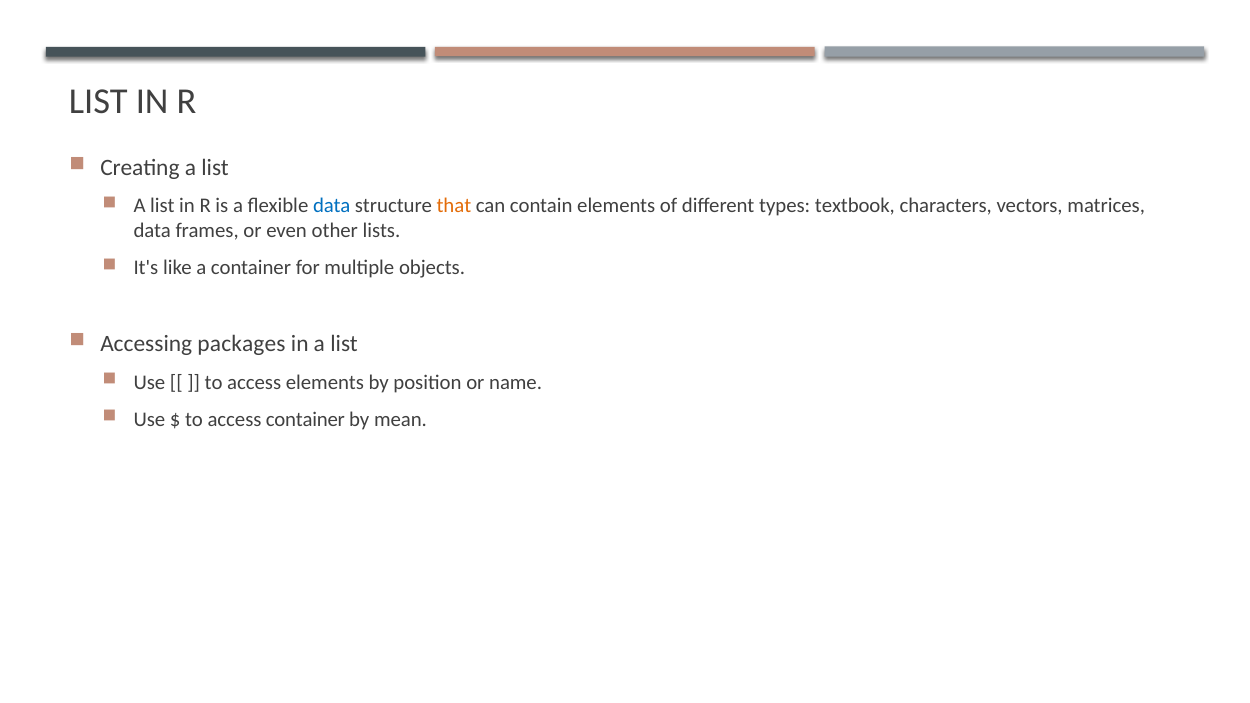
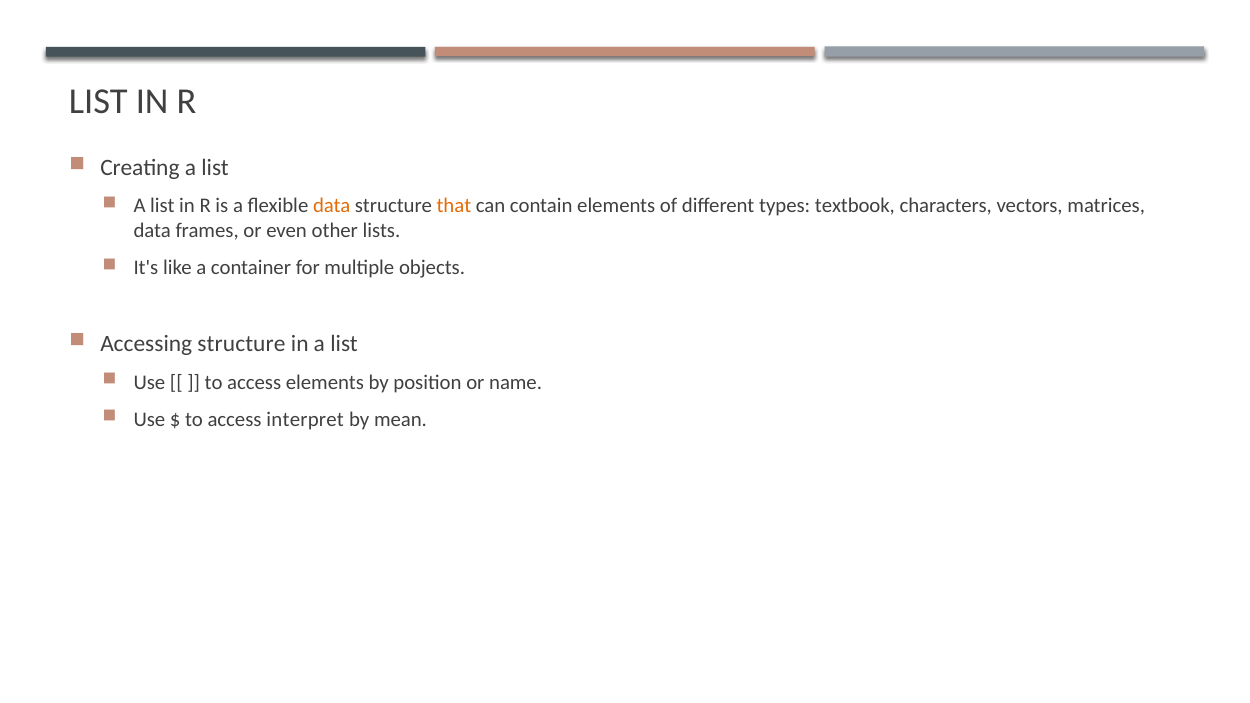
data at (332, 206) colour: blue -> orange
Accessing packages: packages -> structure
access container: container -> interpret
